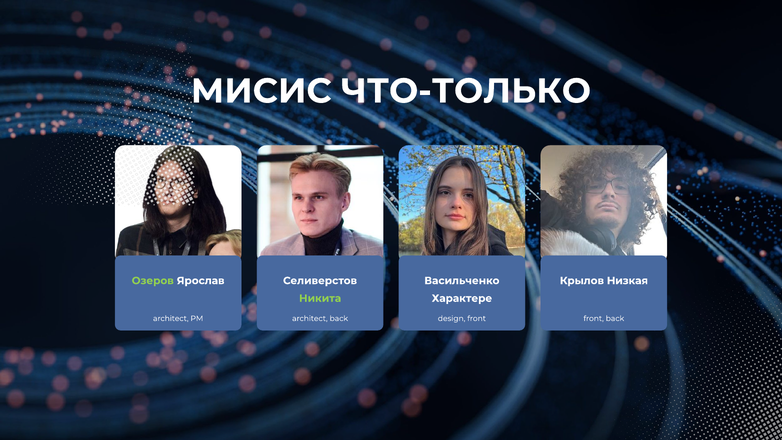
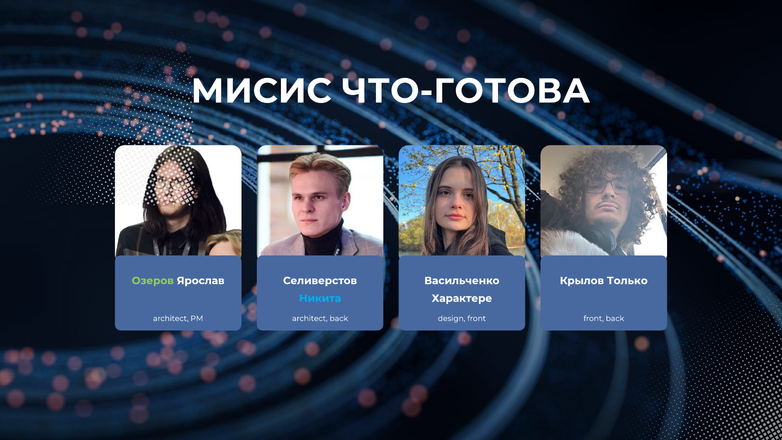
ЧТО-ТОЛЬКО: ЧТО-ТОЛЬКО -> ЧТО-ГОТОВА
Низкая: Низкая -> Только
Никита colour: light green -> light blue
